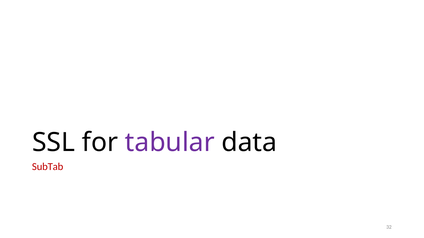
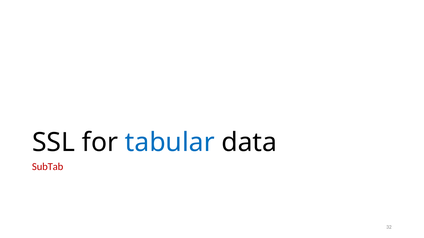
tabular colour: purple -> blue
